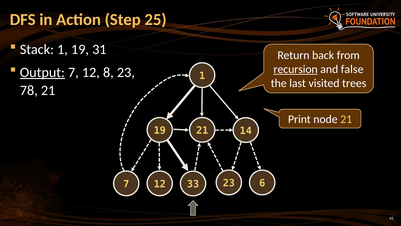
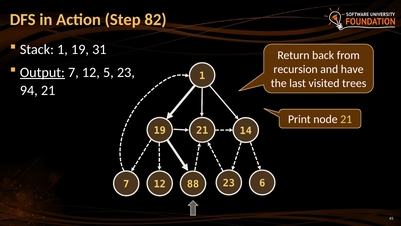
25: 25 -> 82
recursion underline: present -> none
false: false -> have
8: 8 -> 5
78: 78 -> 94
33: 33 -> 88
